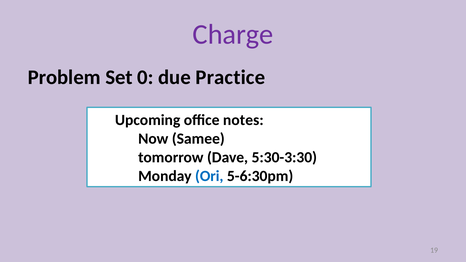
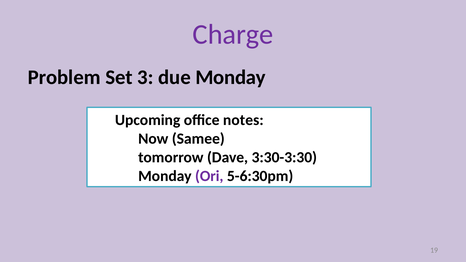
0: 0 -> 3
due Practice: Practice -> Monday
5:30-3:30: 5:30-3:30 -> 3:30-3:30
Ori colour: blue -> purple
